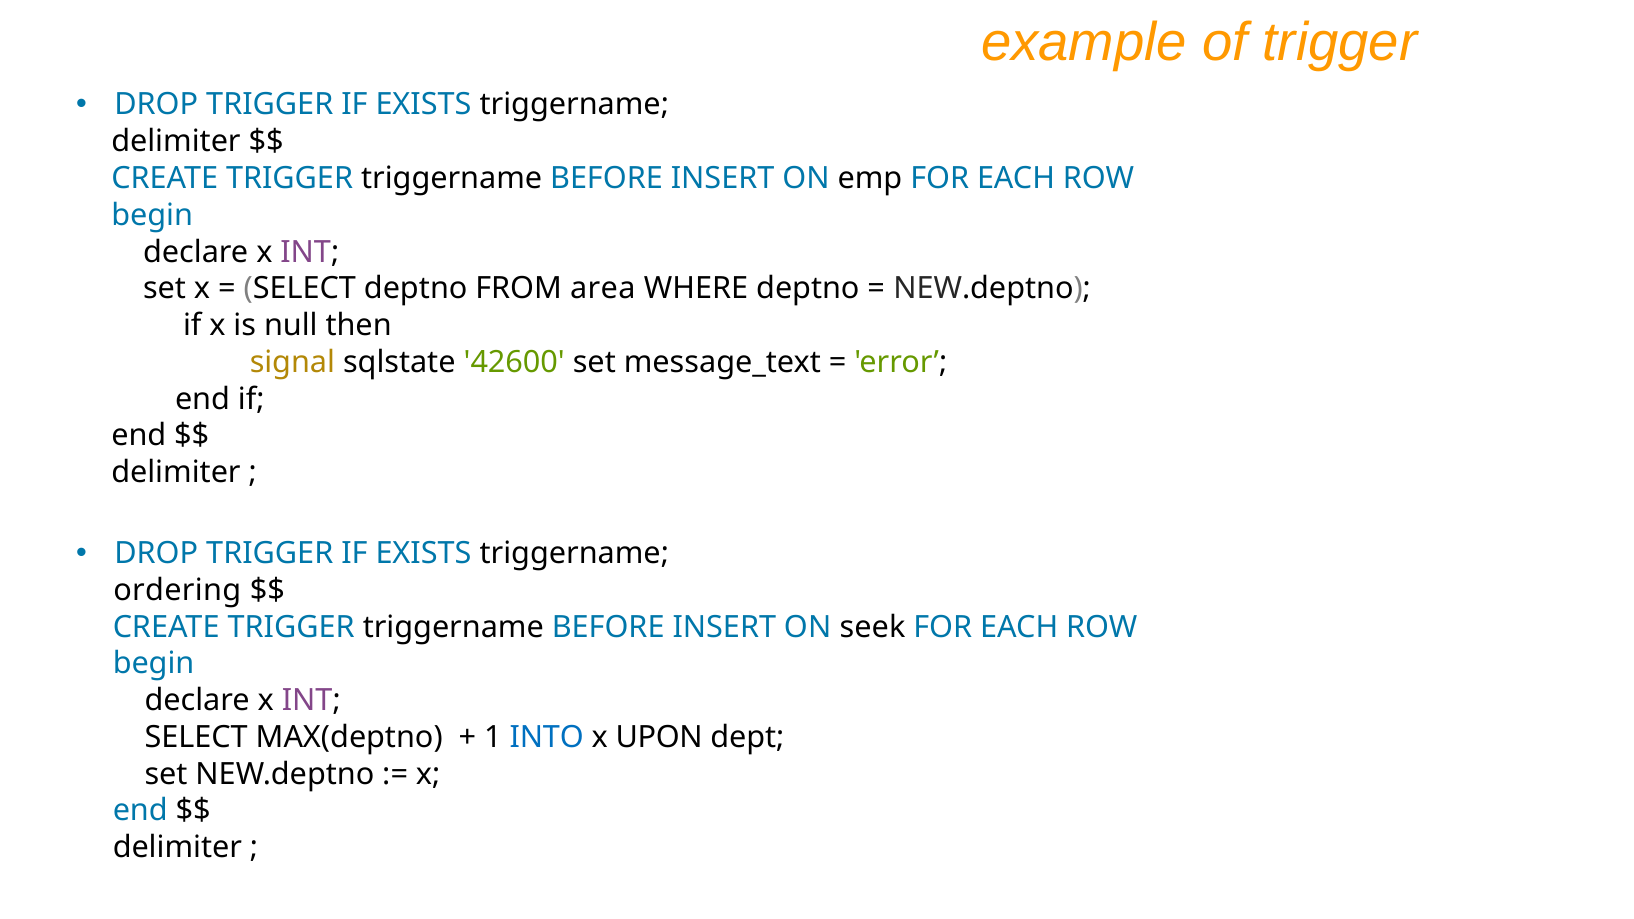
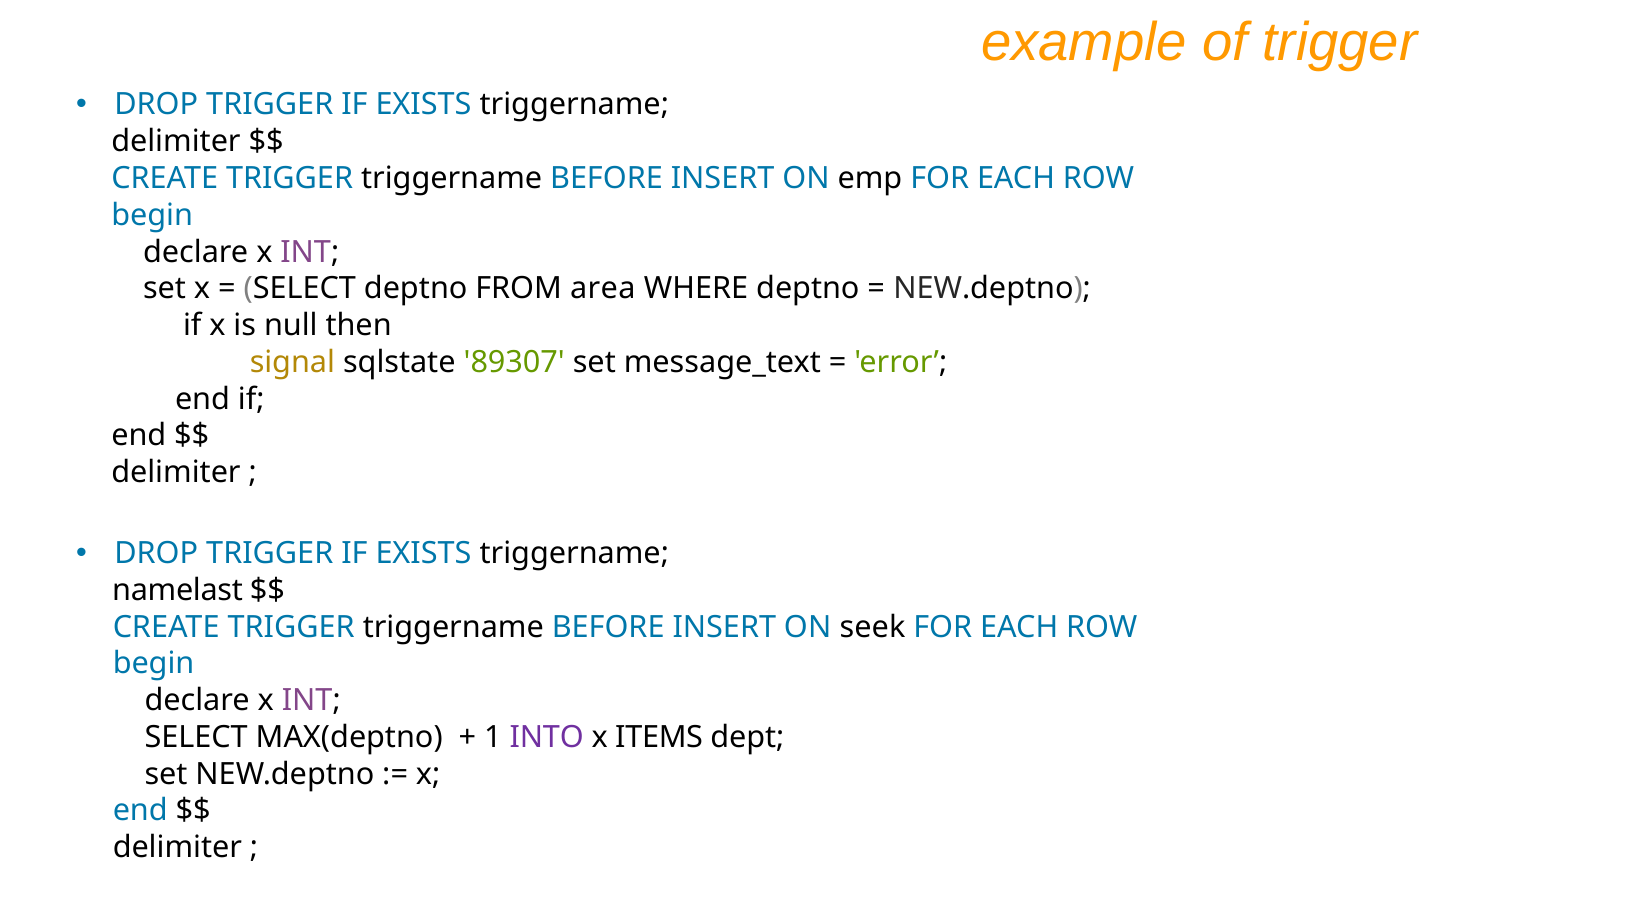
42600: 42600 -> 89307
ordering: ordering -> namelast
INTO colour: blue -> purple
UPON: UPON -> ITEMS
